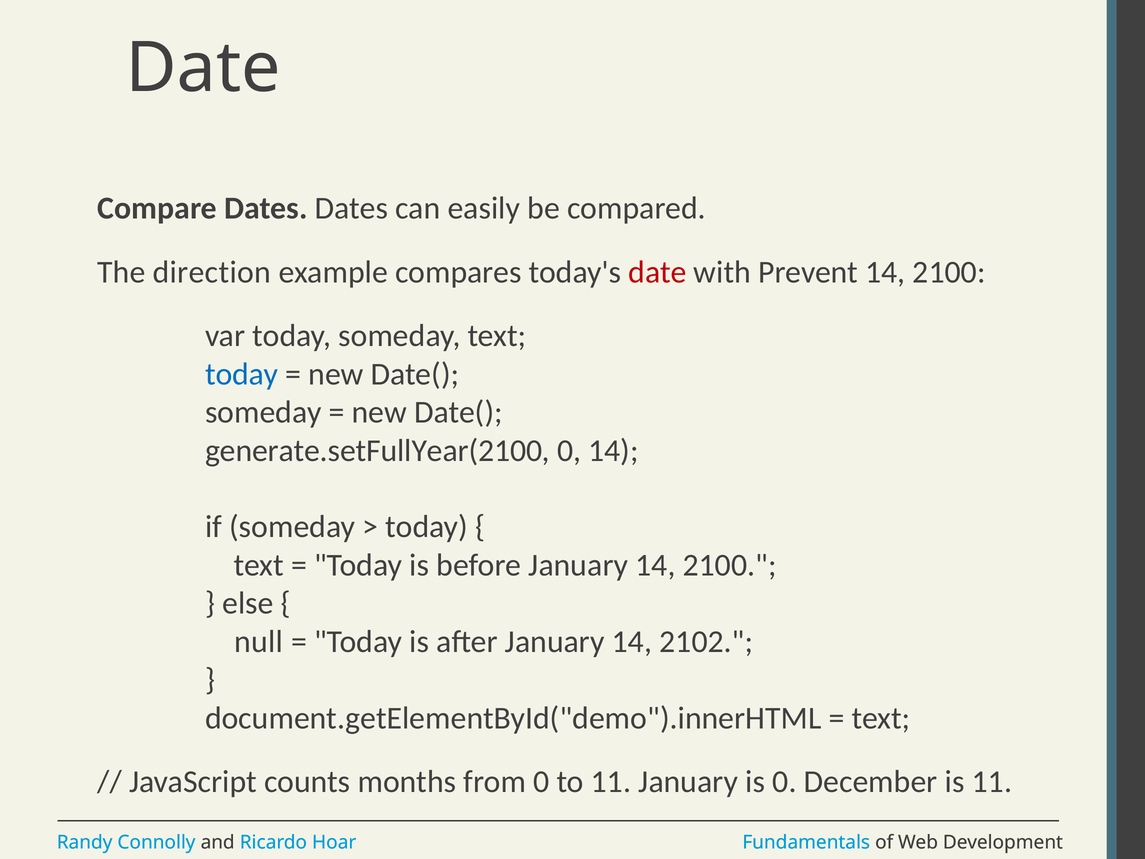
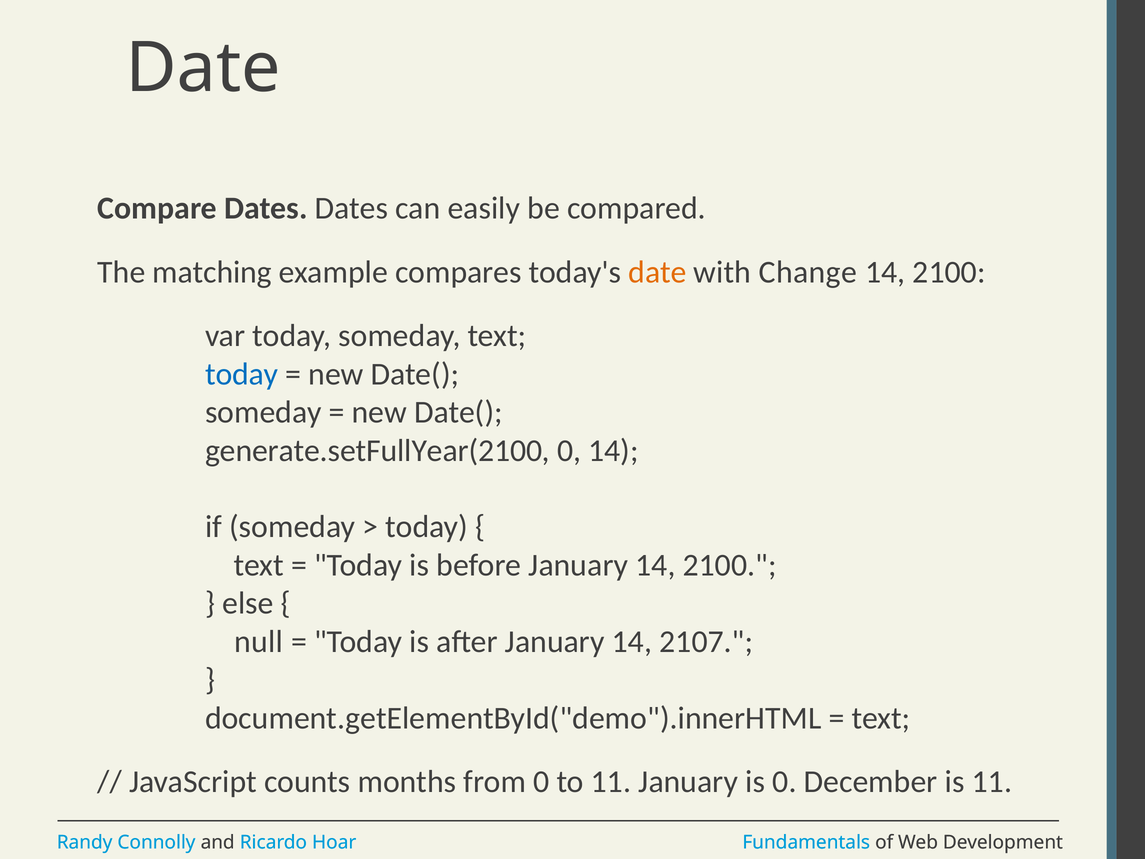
direction: direction -> matching
date at (657, 272) colour: red -> orange
Prevent: Prevent -> Change
2102: 2102 -> 2107
